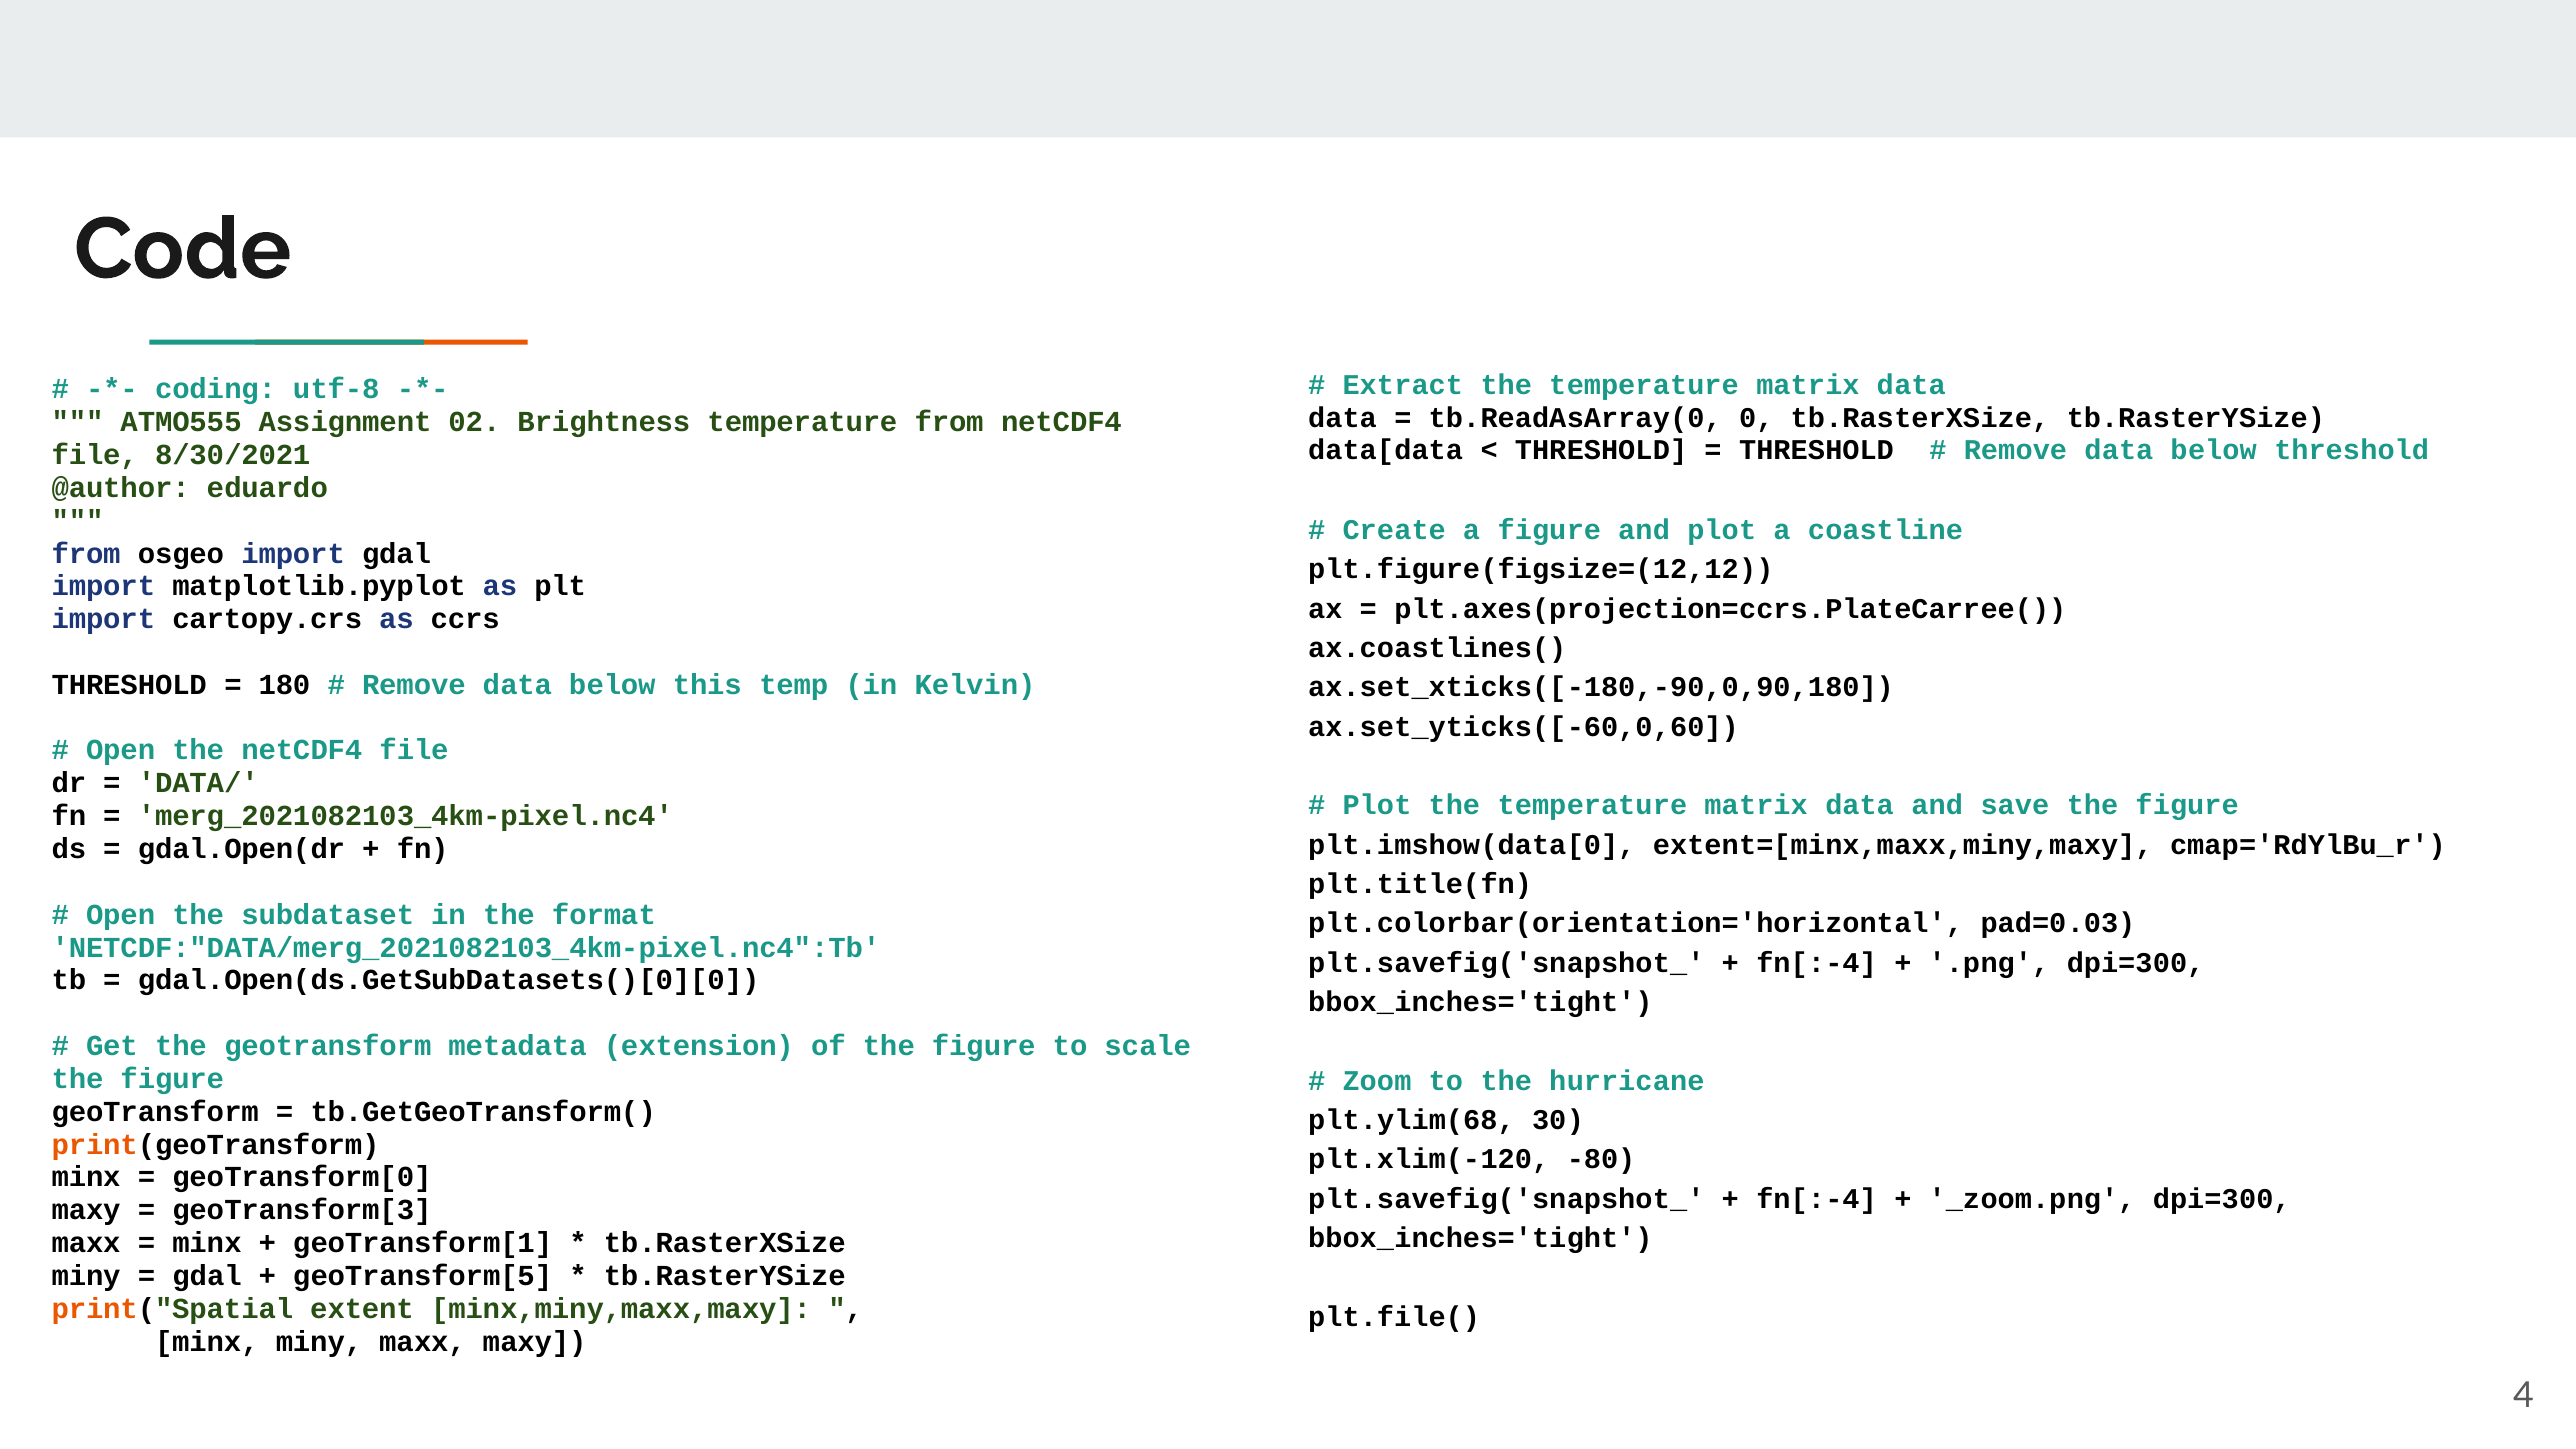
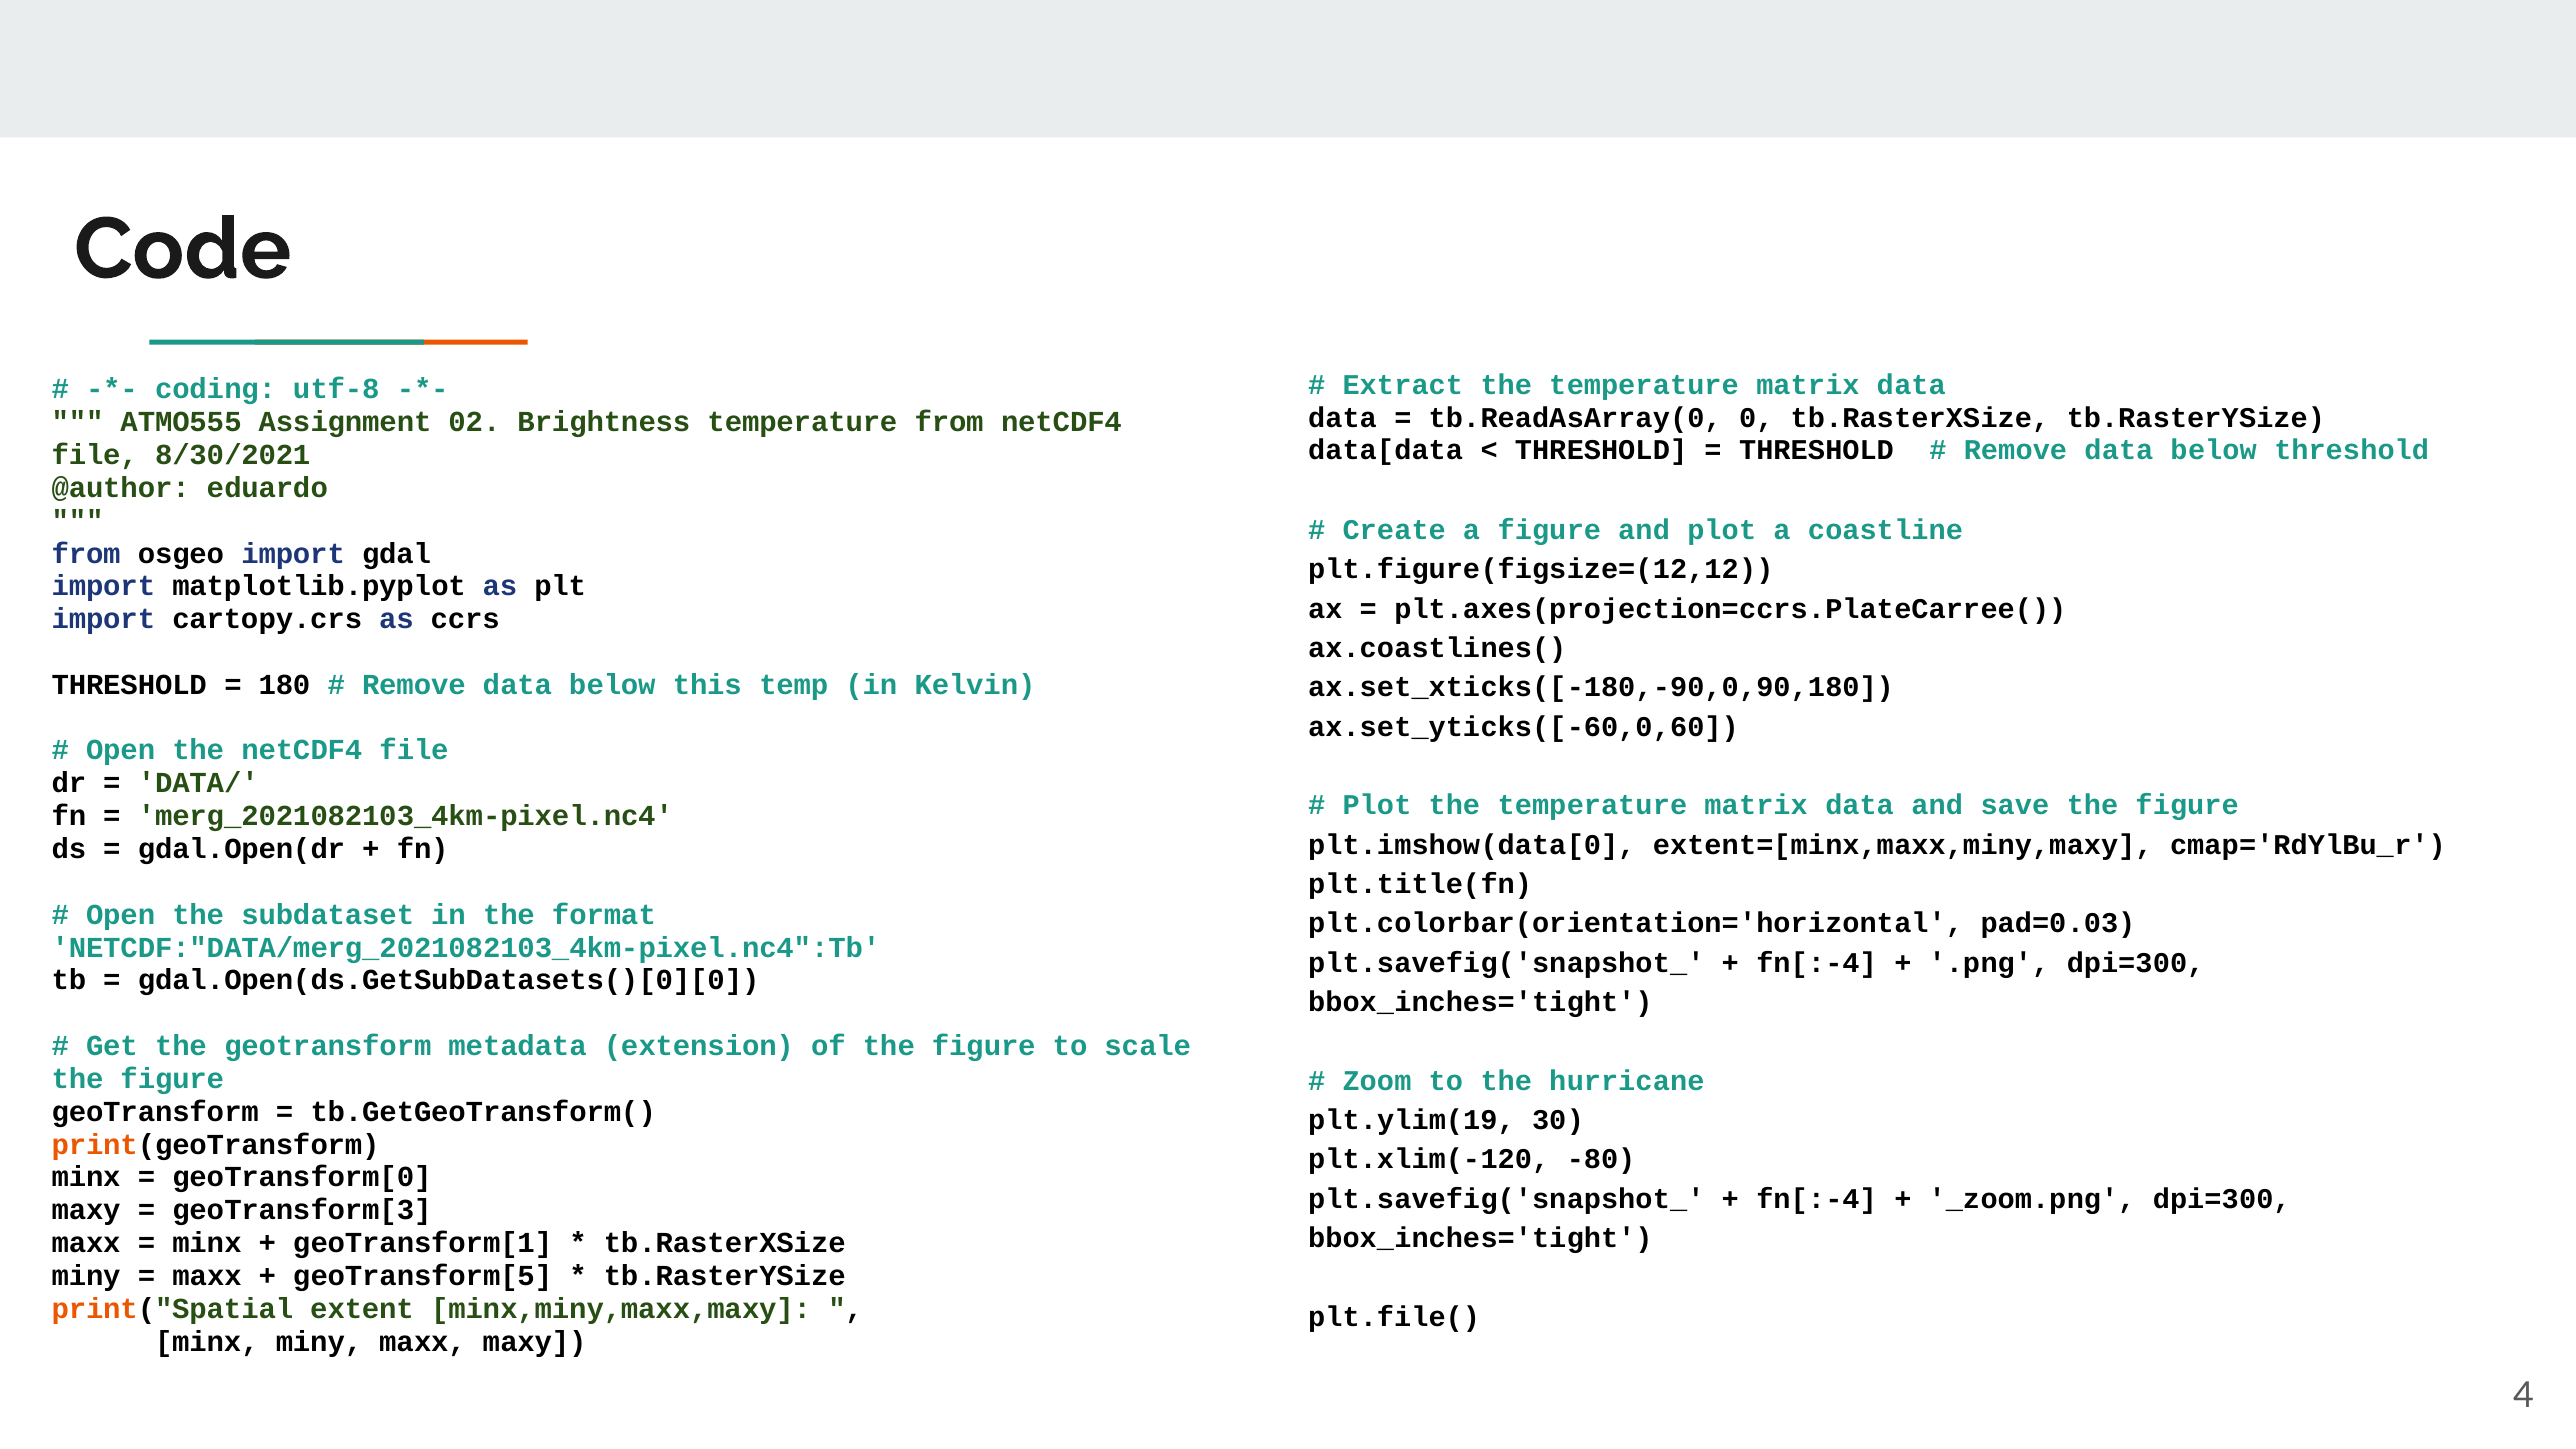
plt.ylim(68: plt.ylim(68 -> plt.ylim(19
gdal at (207, 1276): gdal -> maxx
